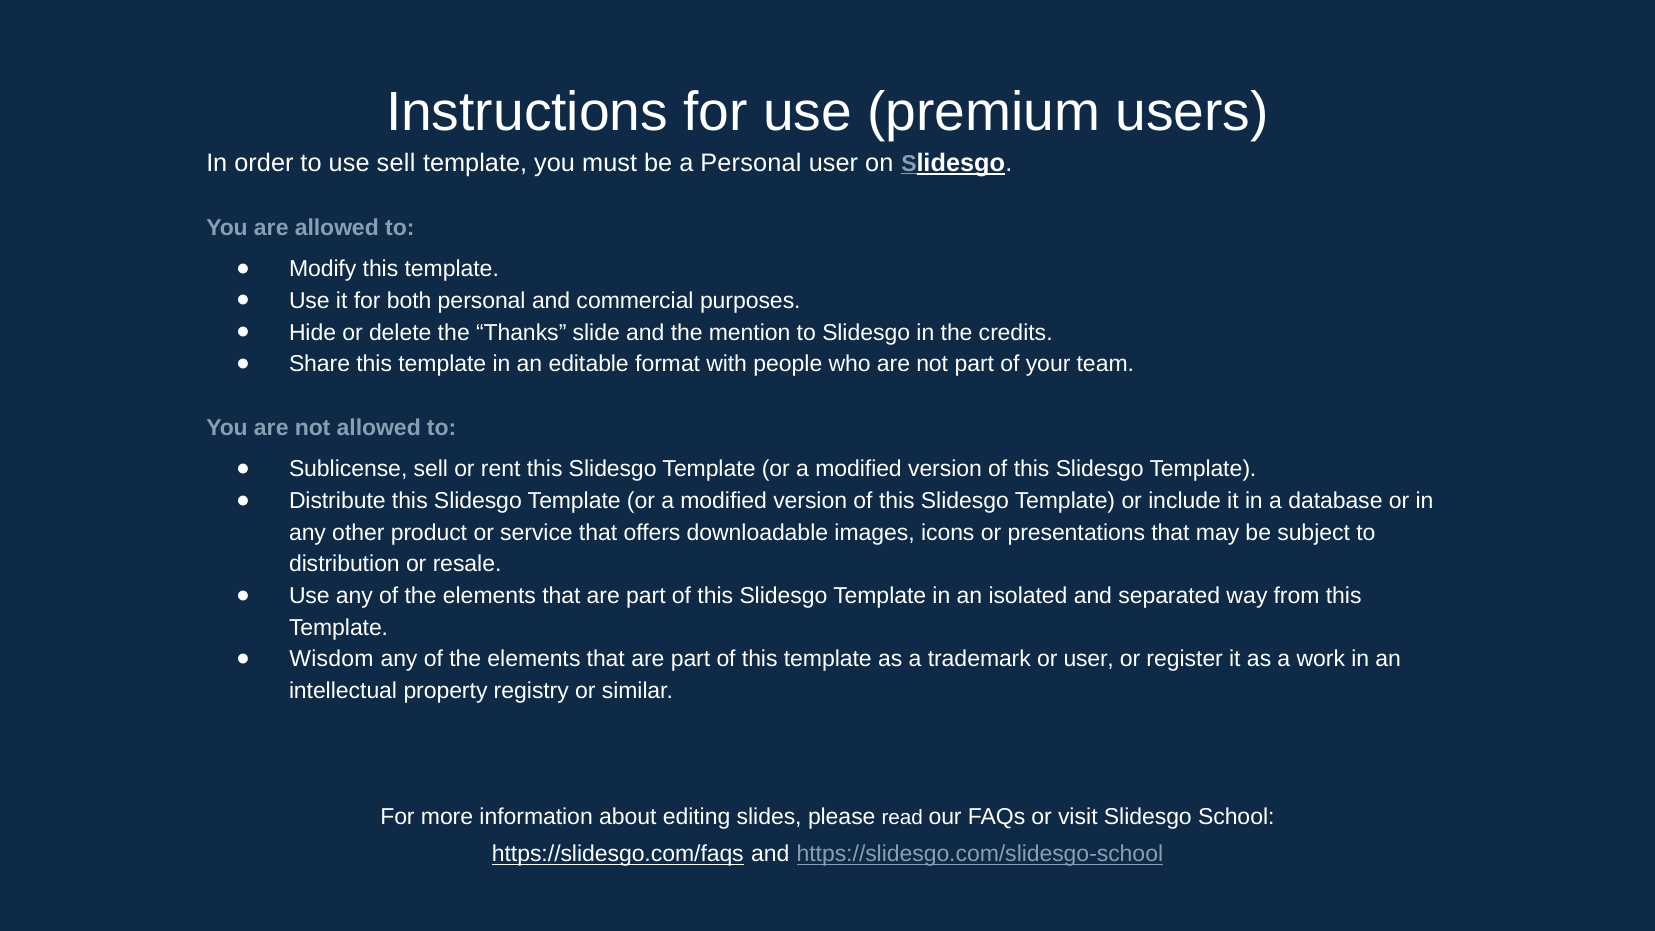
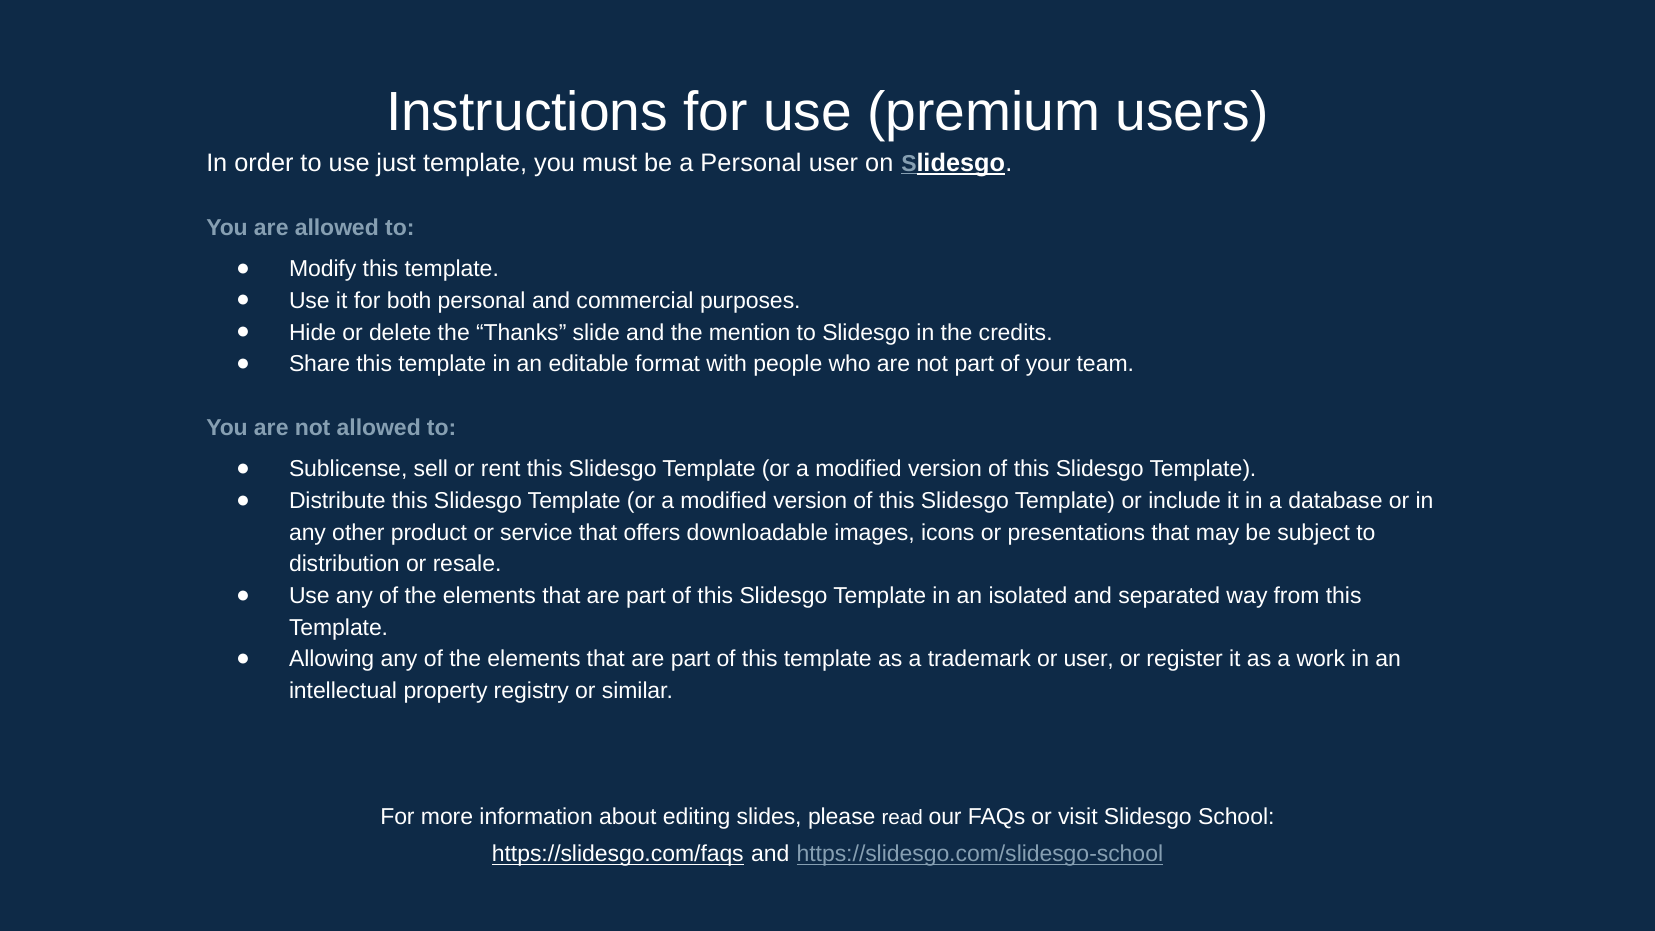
use sell: sell -> just
Wisdom: Wisdom -> Allowing
